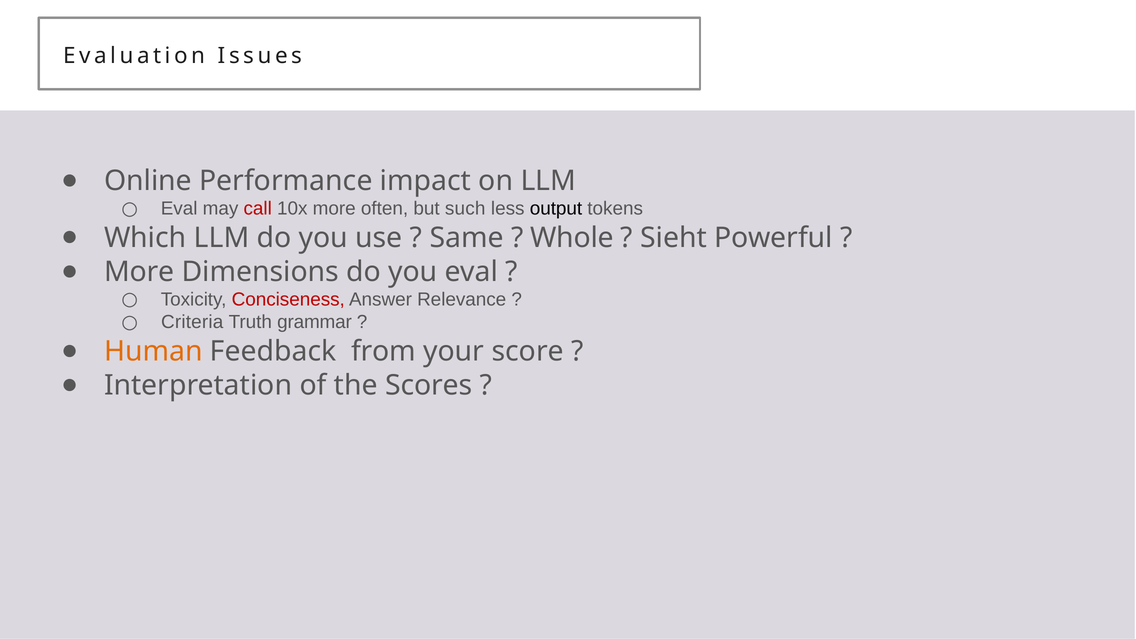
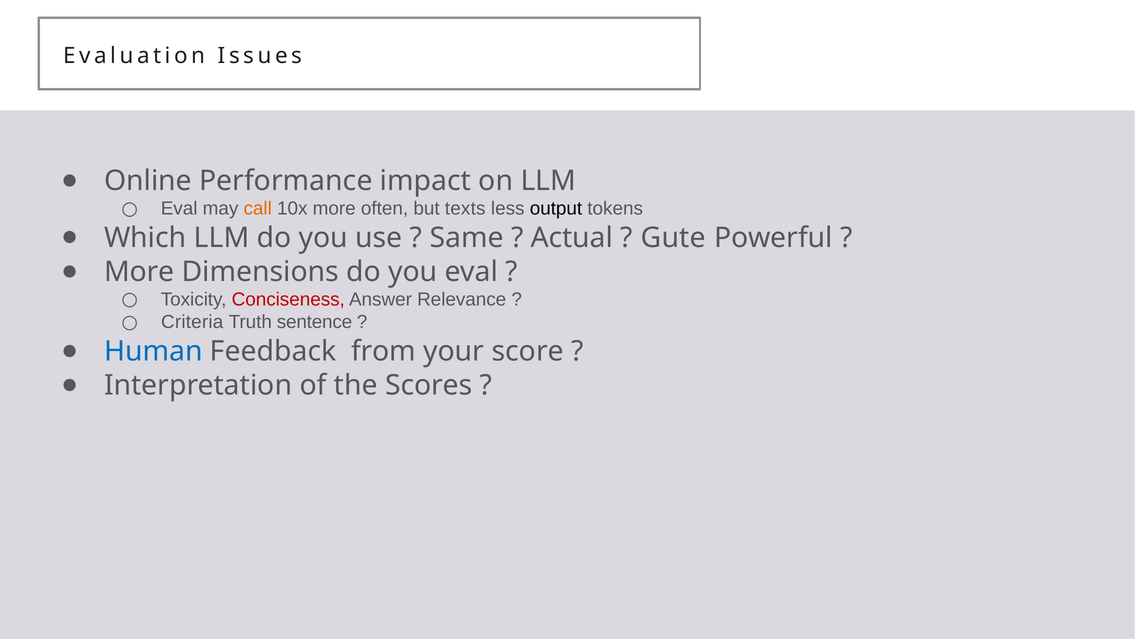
call colour: red -> orange
such: such -> texts
Whole: Whole -> Actual
Sieht: Sieht -> Gute
grammar: grammar -> sentence
Human colour: orange -> blue
